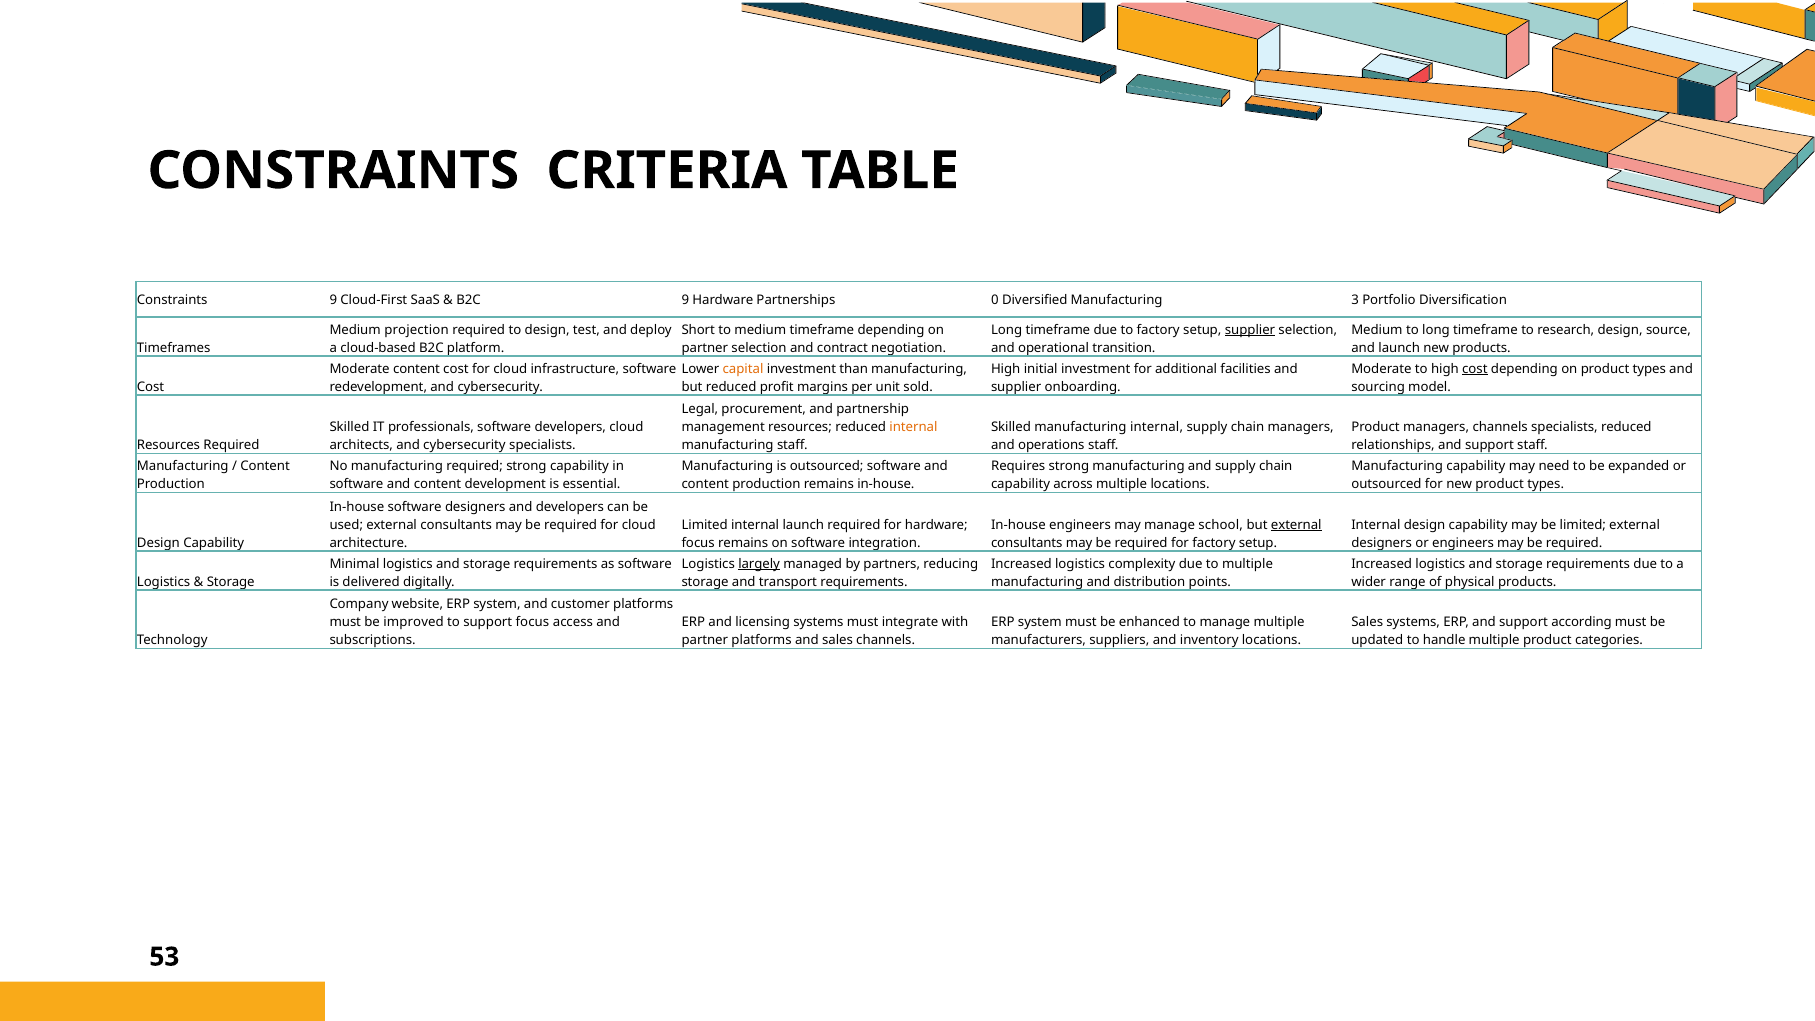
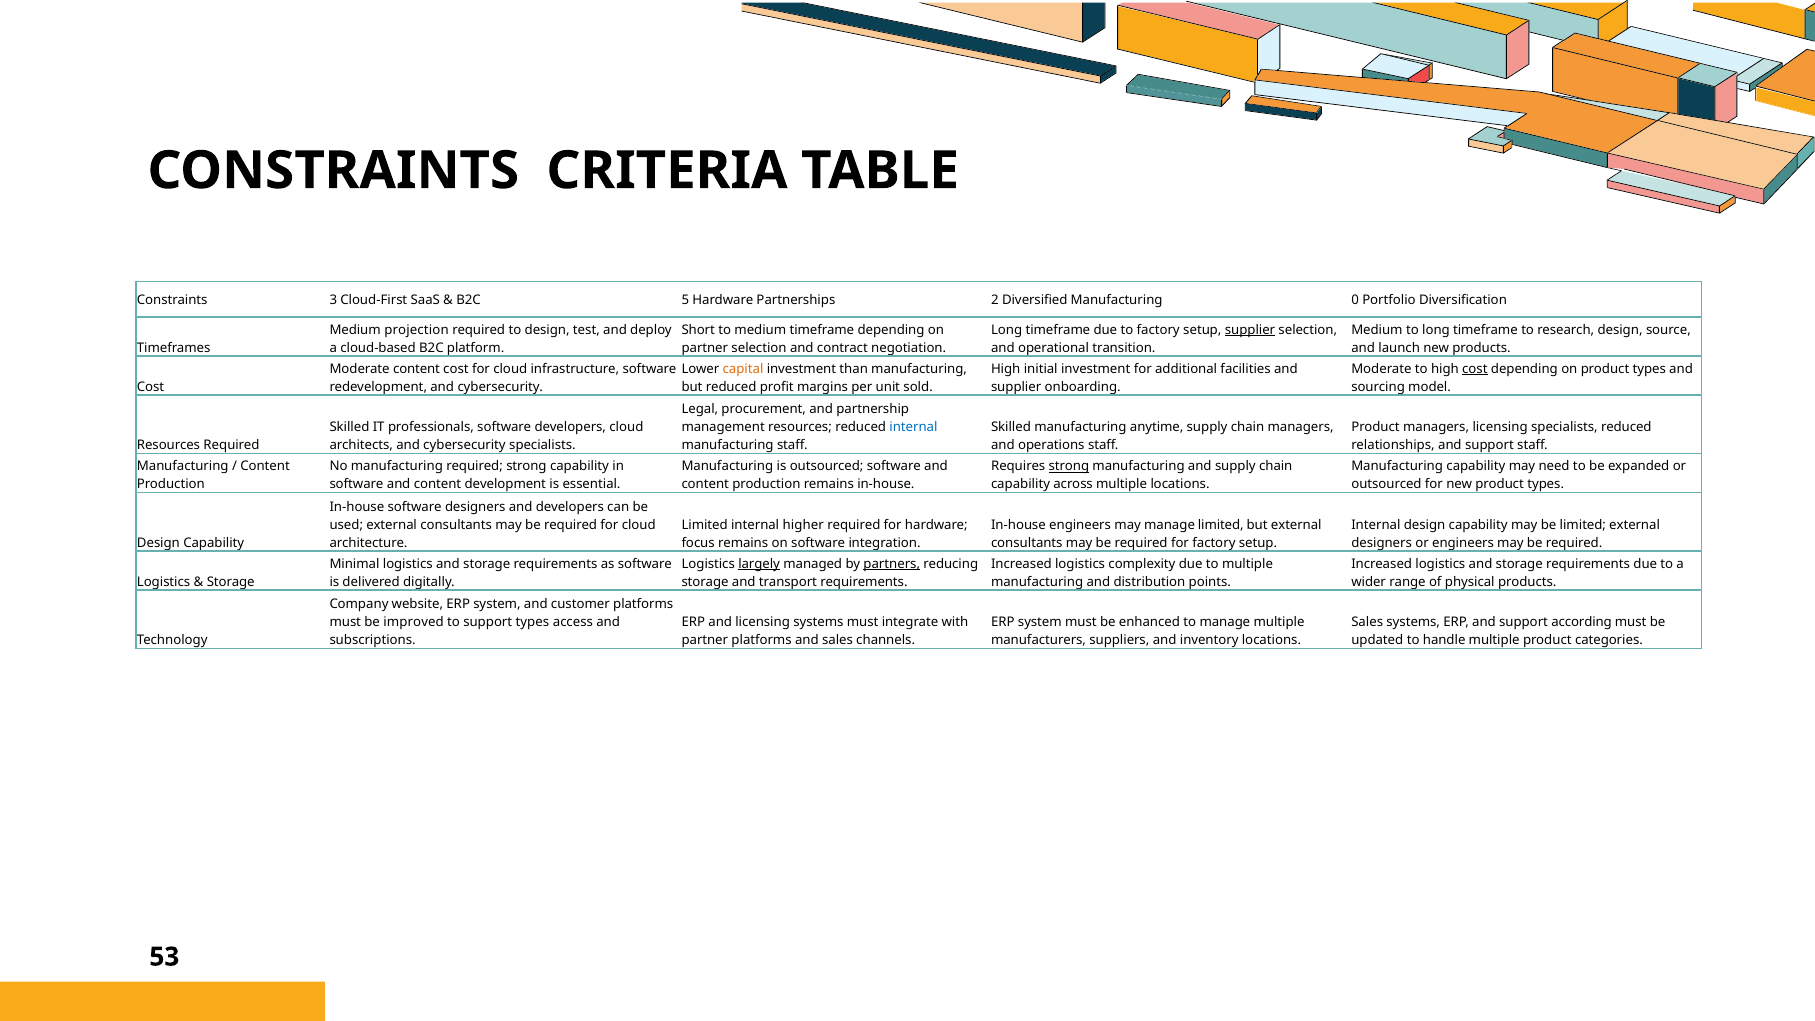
Constraints 9: 9 -> 3
B2C 9: 9 -> 5
0: 0 -> 2
3: 3 -> 0
internal at (913, 427) colour: orange -> blue
manufacturing internal: internal -> anytime
managers channels: channels -> licensing
strong at (1069, 466) underline: none -> present
internal launch: launch -> higher
manage school: school -> limited
external at (1296, 525) underline: present -> none
partners underline: none -> present
support focus: focus -> types
